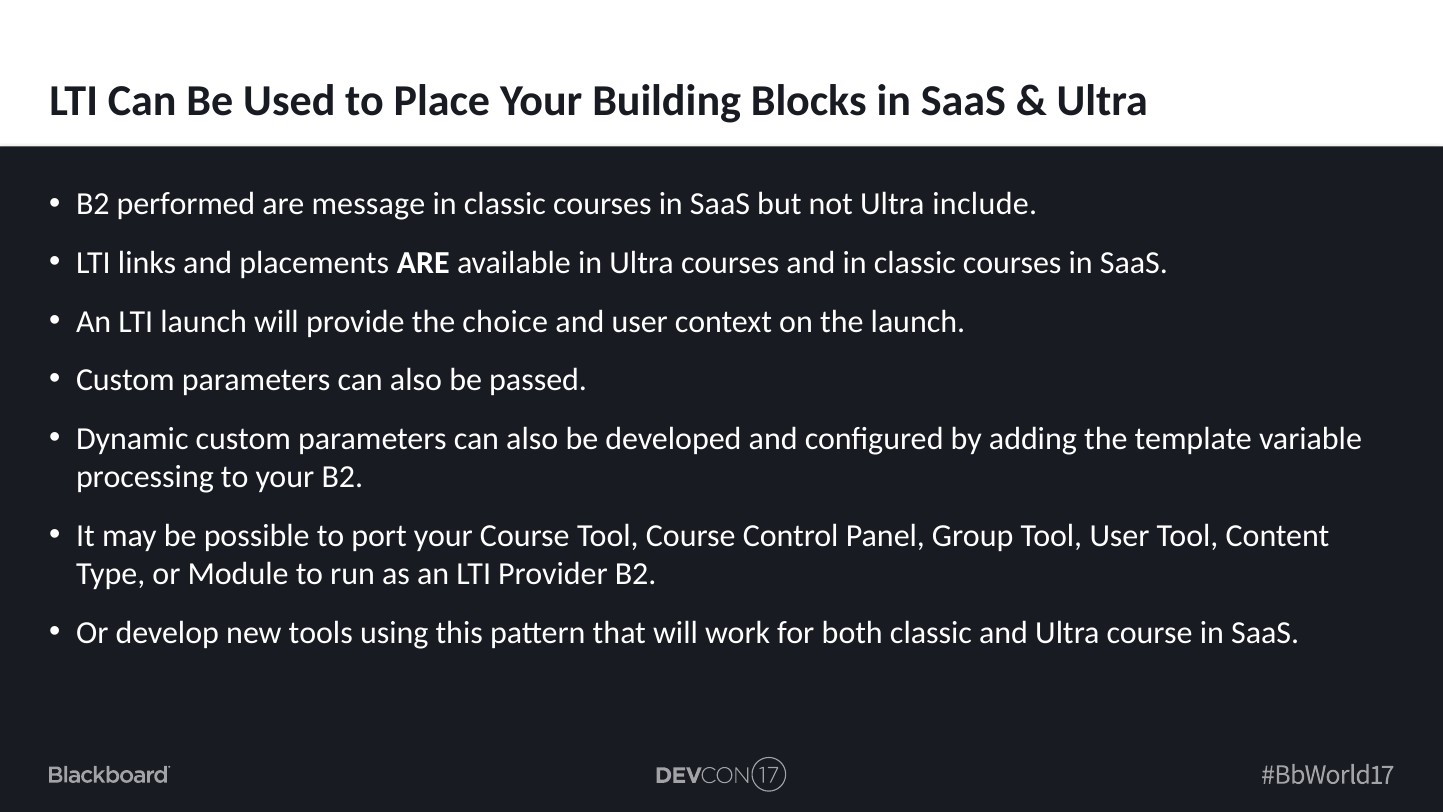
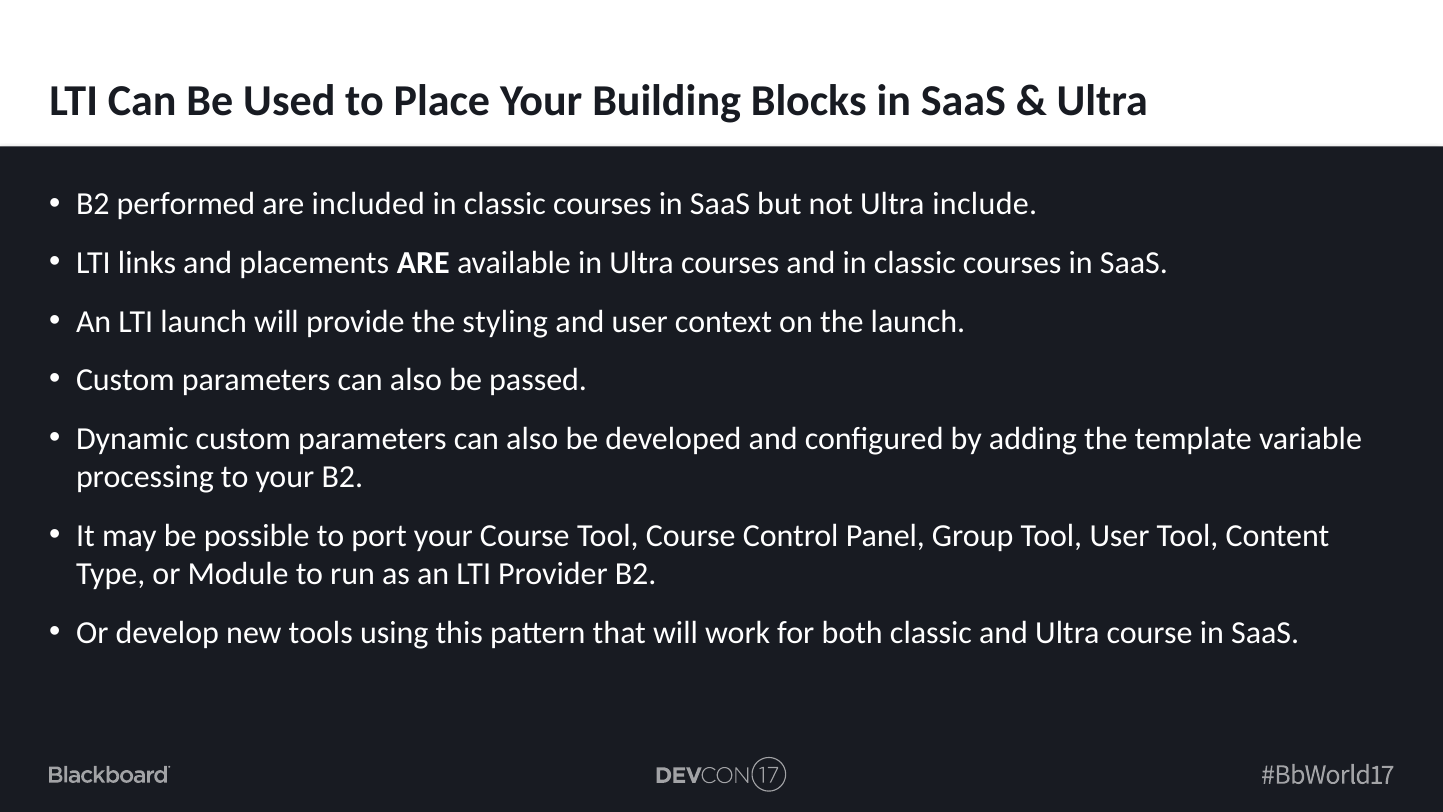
message: message -> included
choice: choice -> styling
